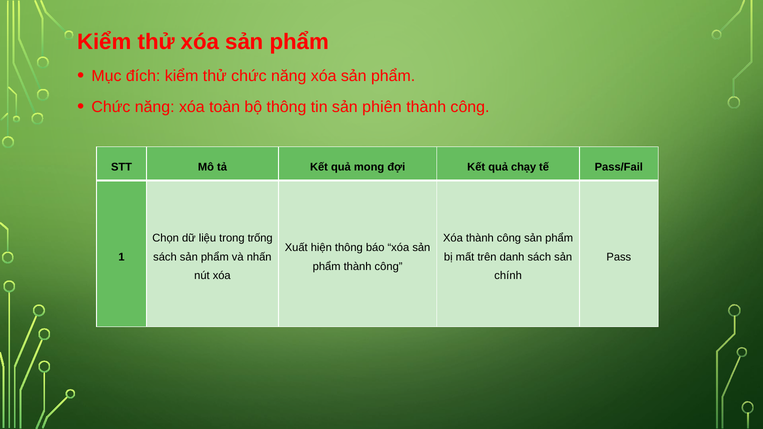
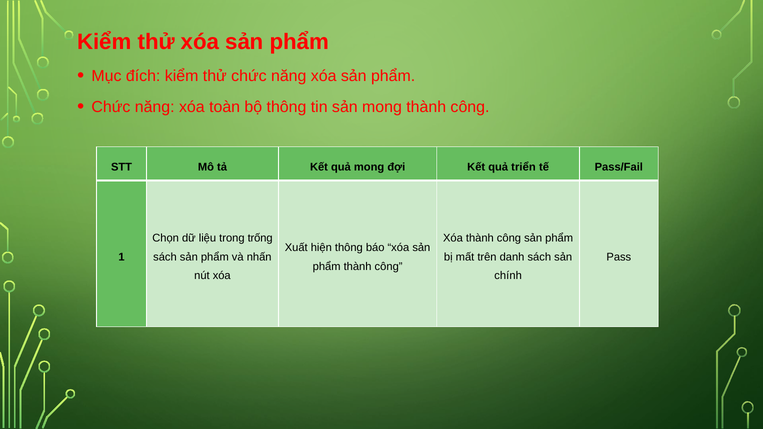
sản phiên: phiên -> mong
chạy: chạy -> triển
